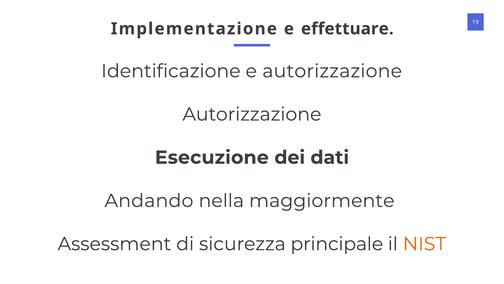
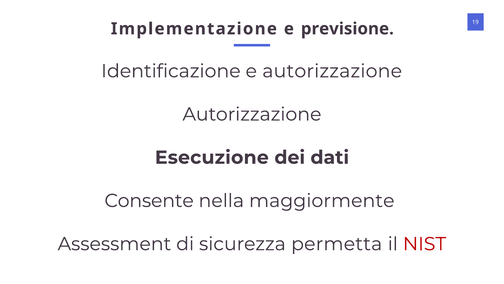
effettuare: effettuare -> previsione
Andando: Andando -> Consente
principale: principale -> permetta
NIST colour: orange -> red
